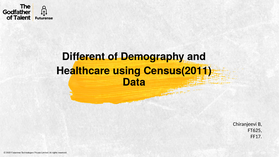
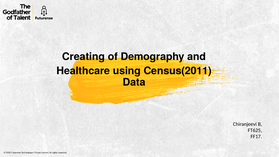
Different: Different -> Creating
